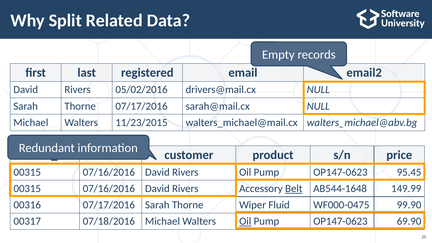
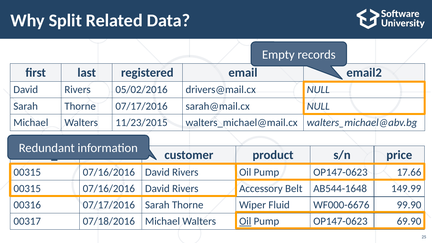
95.45: 95.45 -> 17.66
Belt underline: present -> none
WF000-0475: WF000-0475 -> WF000-6676
